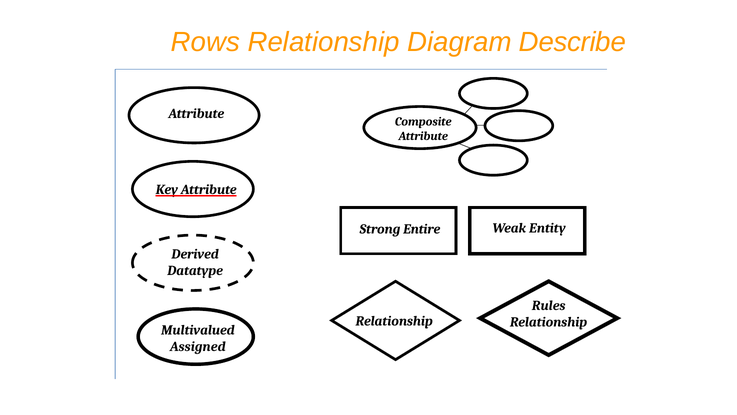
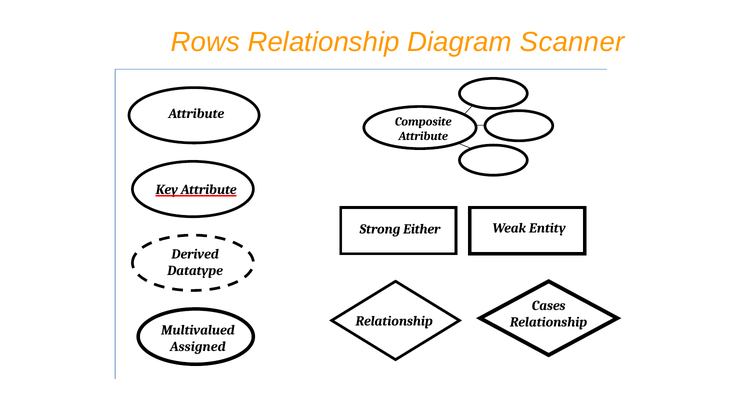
Describe: Describe -> Scanner
Entire: Entire -> Either
Rules: Rules -> Cases
